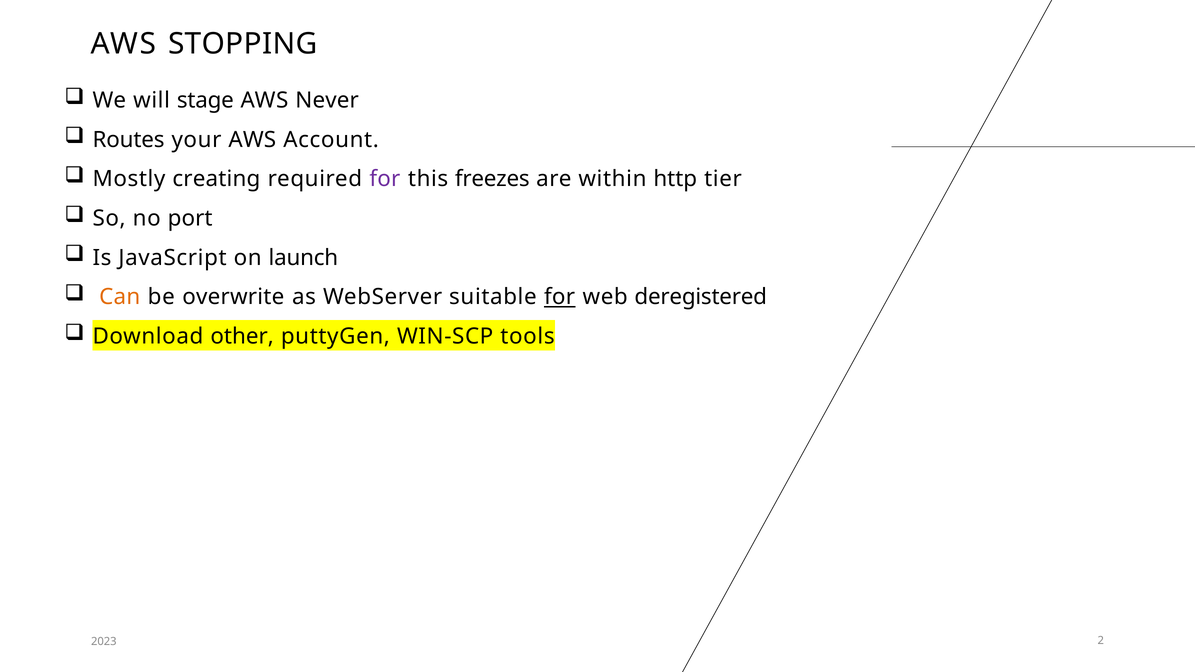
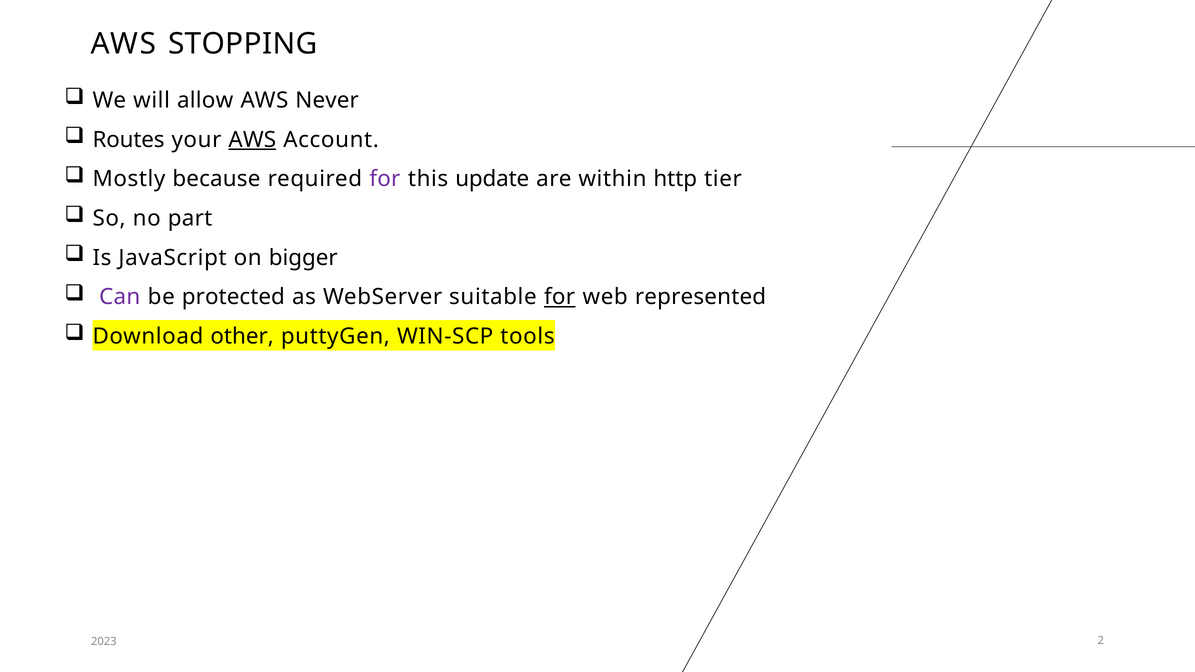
stage: stage -> allow
AWS at (252, 140) underline: none -> present
creating: creating -> because
freezes: freezes -> update
port: port -> part
launch: launch -> bigger
Can colour: orange -> purple
overwrite: overwrite -> protected
deregistered: deregistered -> represented
